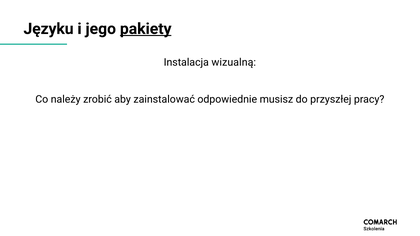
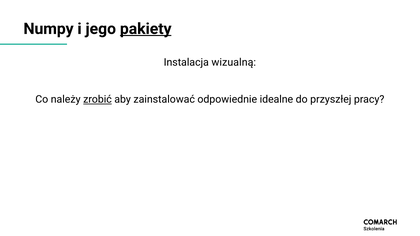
Języku: Języku -> Numpy
zrobić underline: none -> present
musisz: musisz -> idealne
